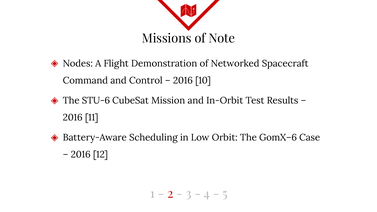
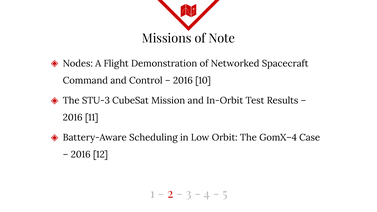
STU-6: STU-6 -> STU-3
GomX–6: GomX–6 -> GomX–4
